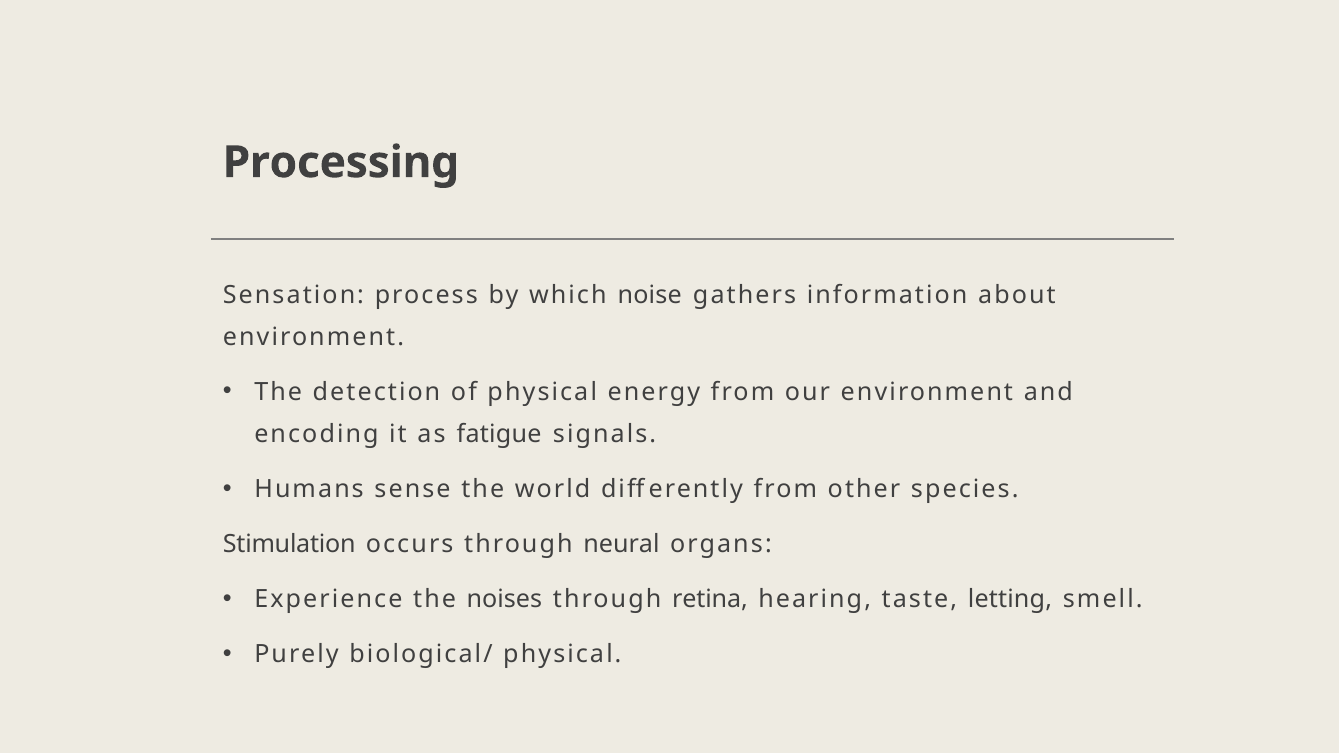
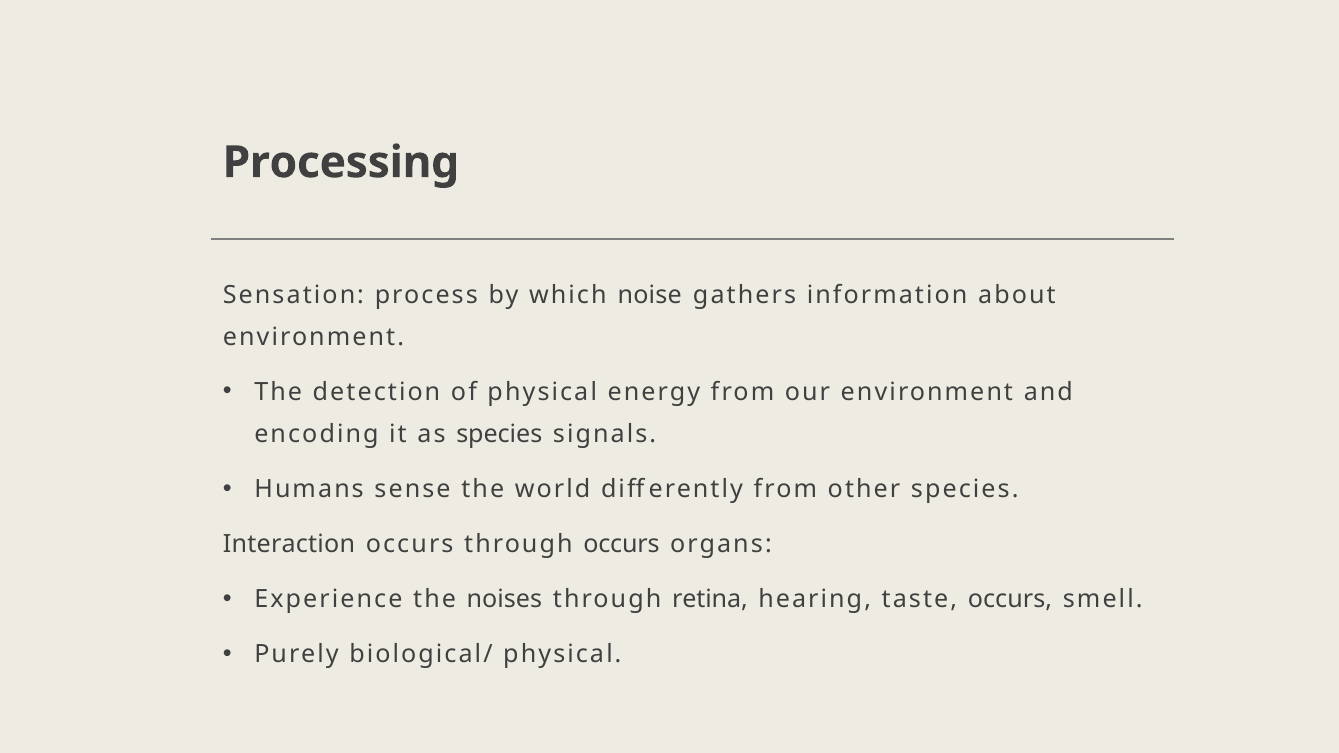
as fatigue: fatigue -> species
Stimulation: Stimulation -> Interaction
through neural: neural -> occurs
taste letting: letting -> occurs
